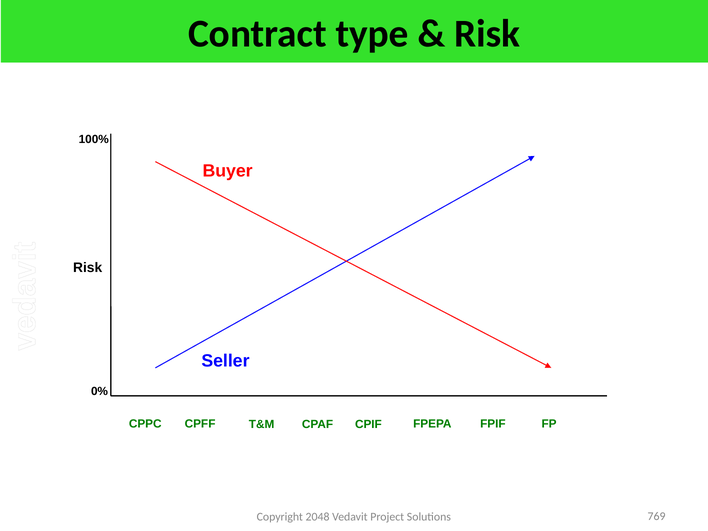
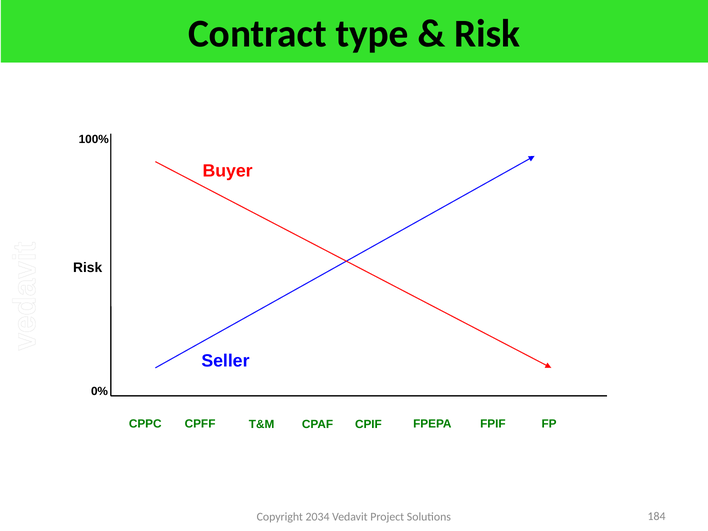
2048: 2048 -> 2034
769: 769 -> 184
